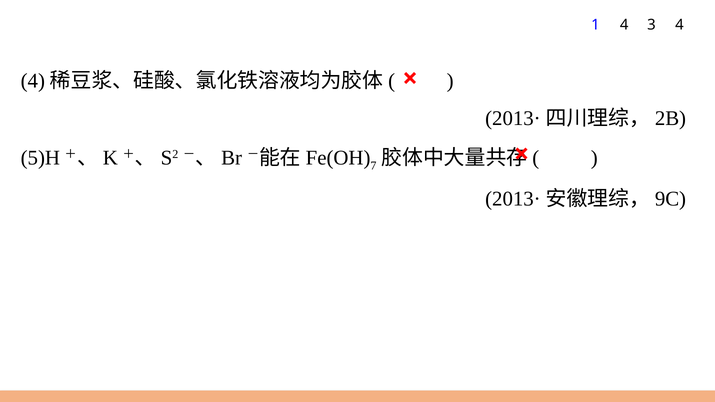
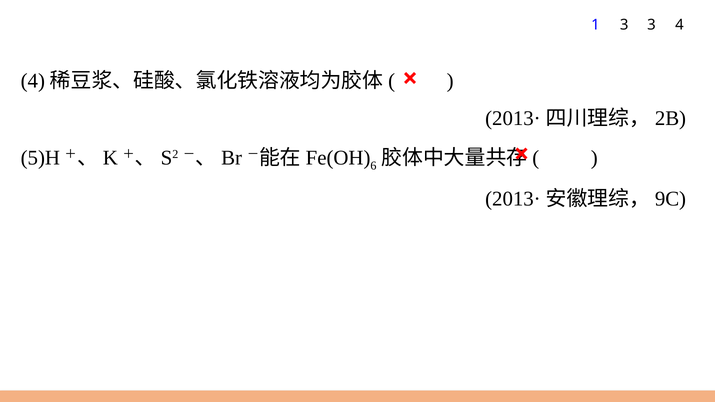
1 4: 4 -> 3
7: 7 -> 6
